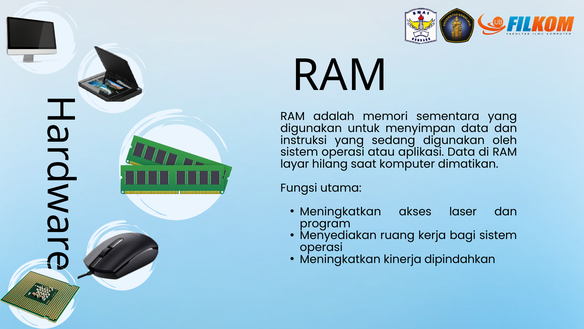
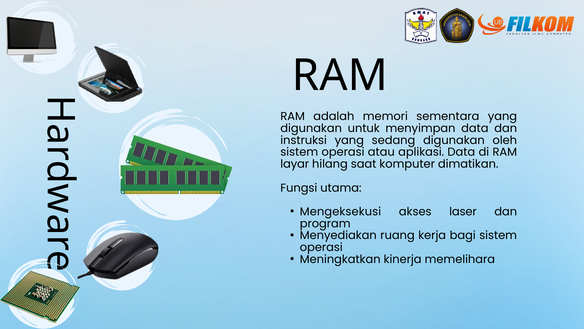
Meningkatkan at (340, 211): Meningkatkan -> Mengeksekusi
dipindahkan: dipindahkan -> memelihara
